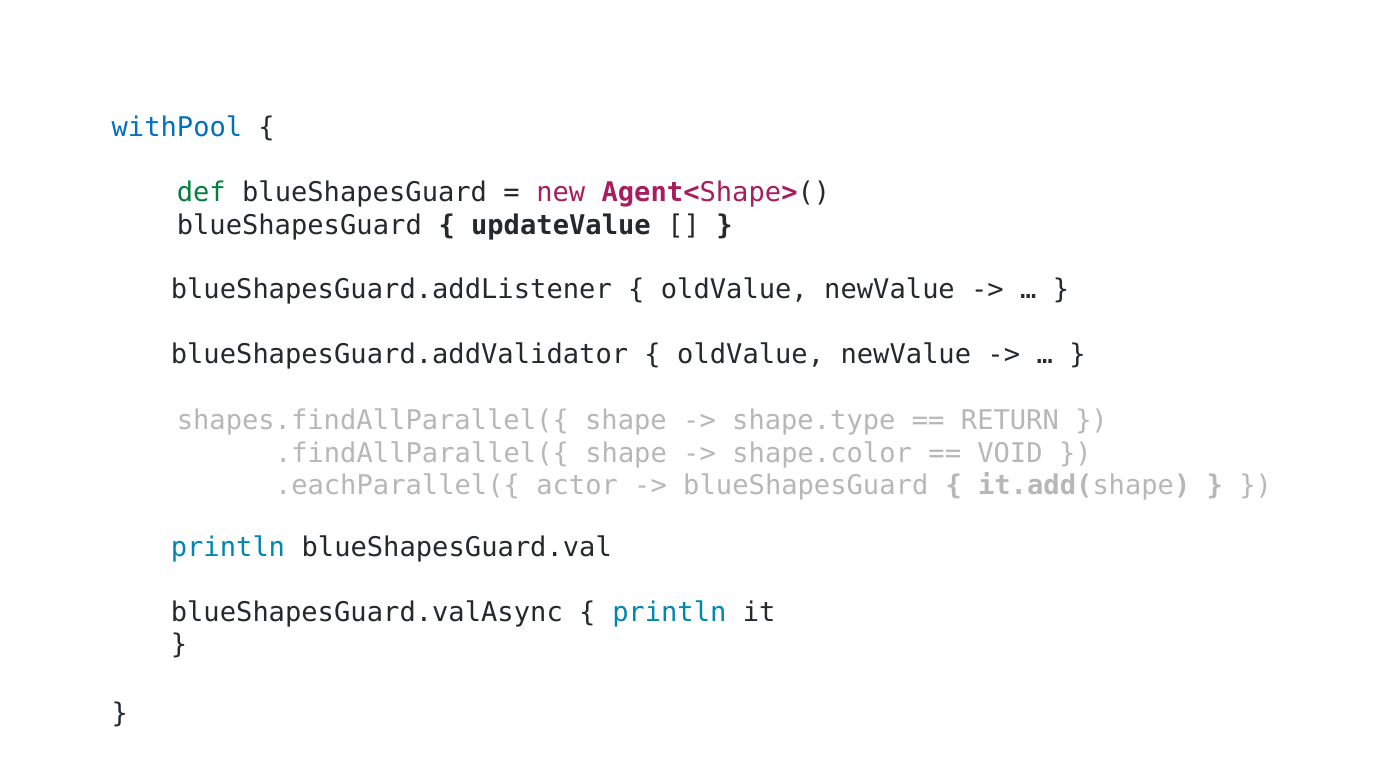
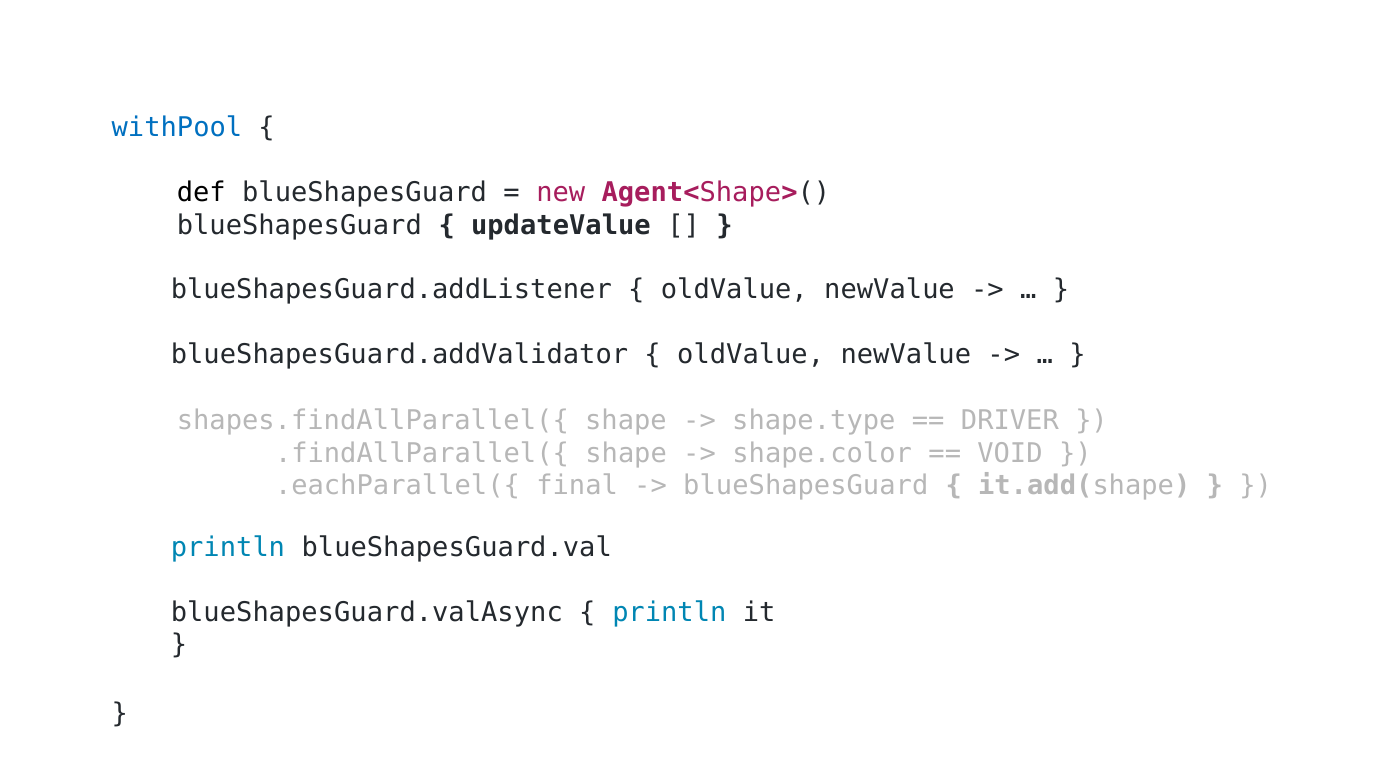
def colour: green -> black
RETURN: RETURN -> DRIVER
actor: actor -> final
